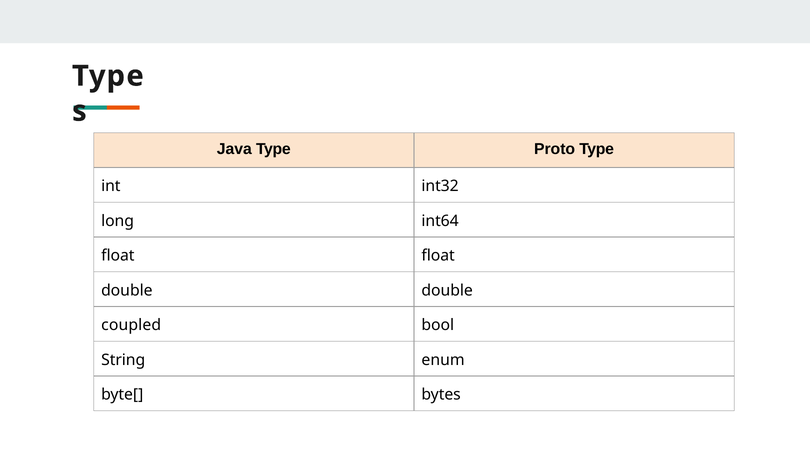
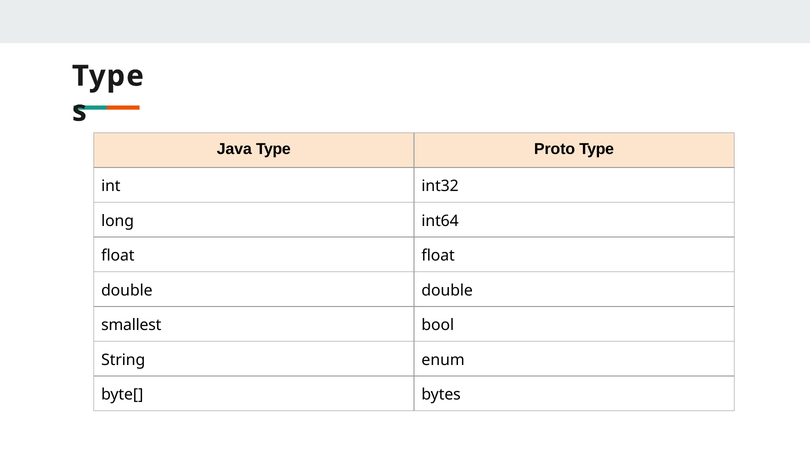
coupled: coupled -> smallest
